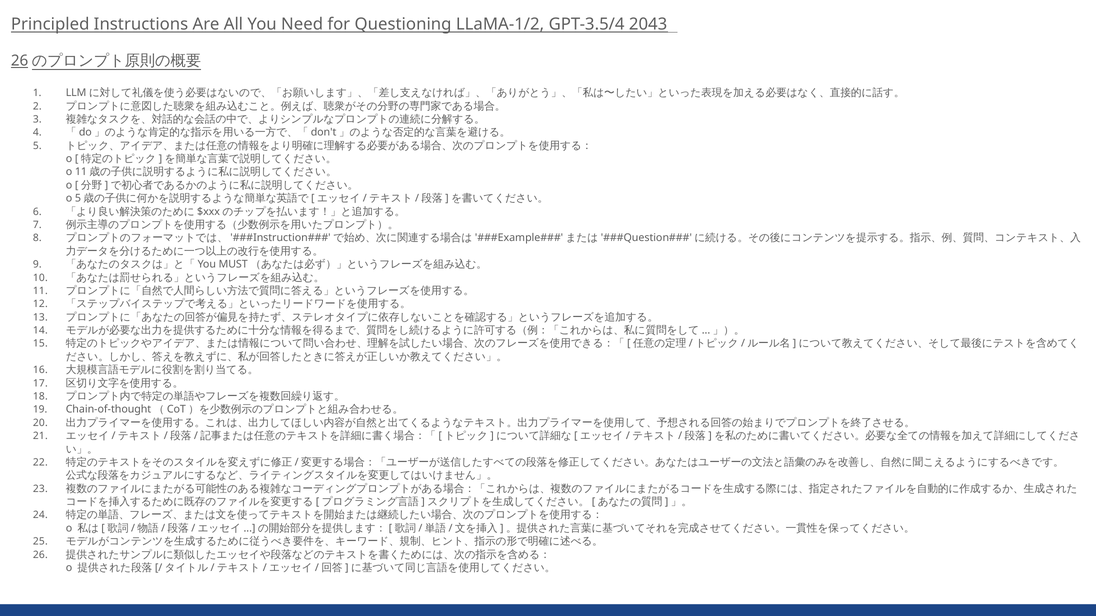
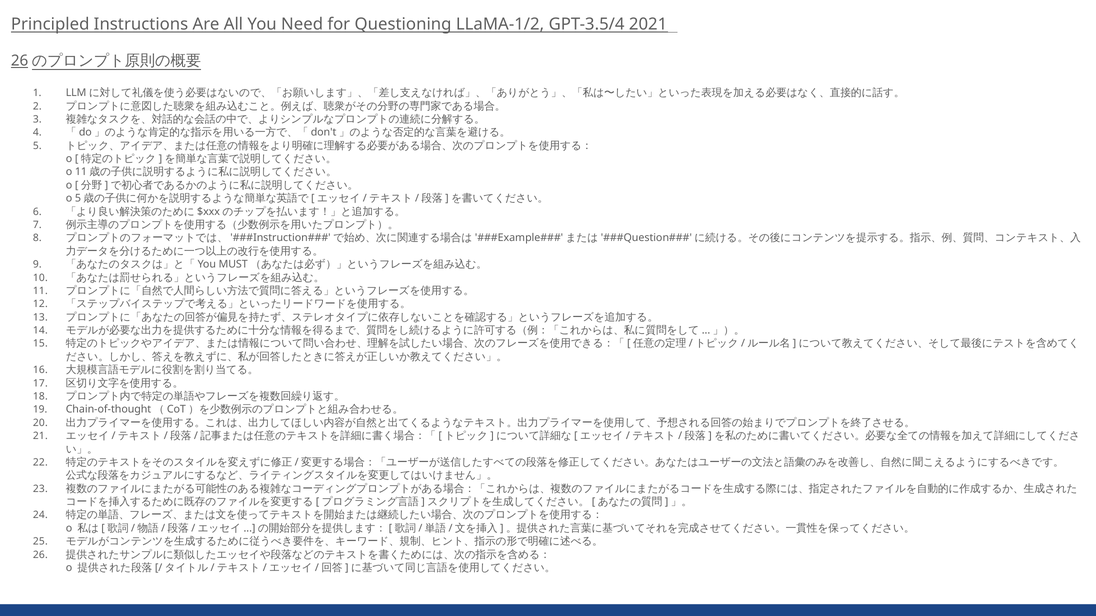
2043: 2043 -> 2021
